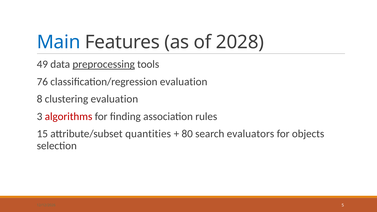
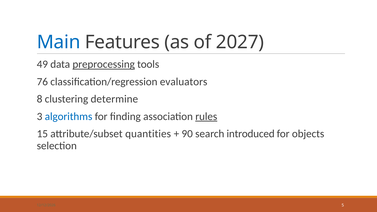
2028: 2028 -> 2027
classification/regression evaluation: evaluation -> evaluators
clustering evaluation: evaluation -> determine
algorithms colour: red -> blue
rules underline: none -> present
80: 80 -> 90
evaluators: evaluators -> introduced
